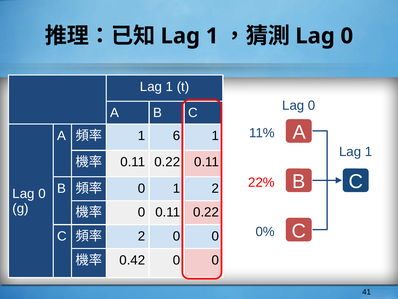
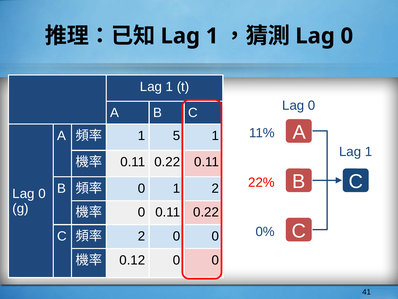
6: 6 -> 5
0.42: 0.42 -> 0.12
